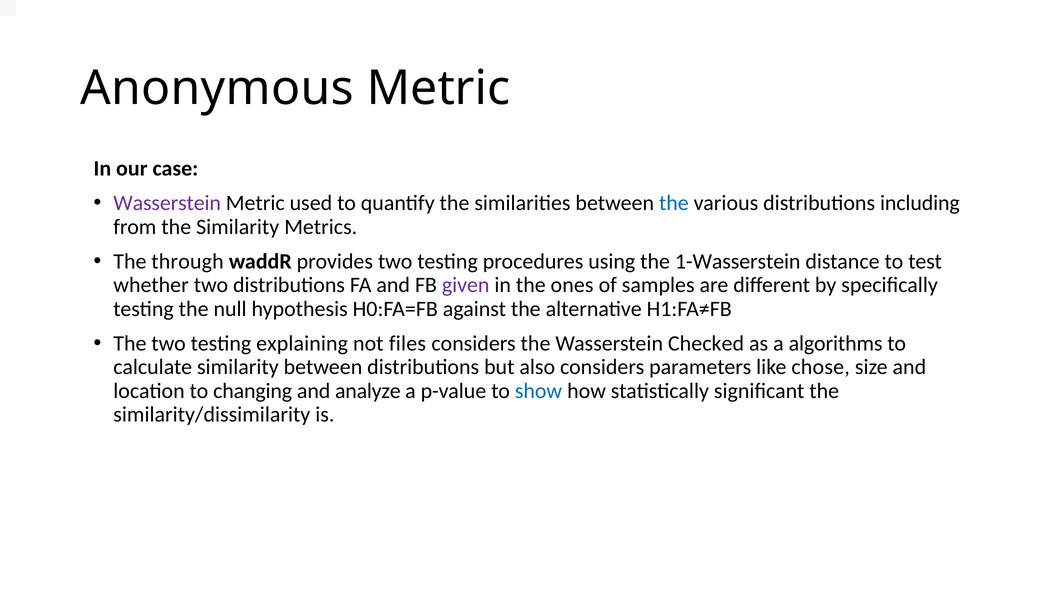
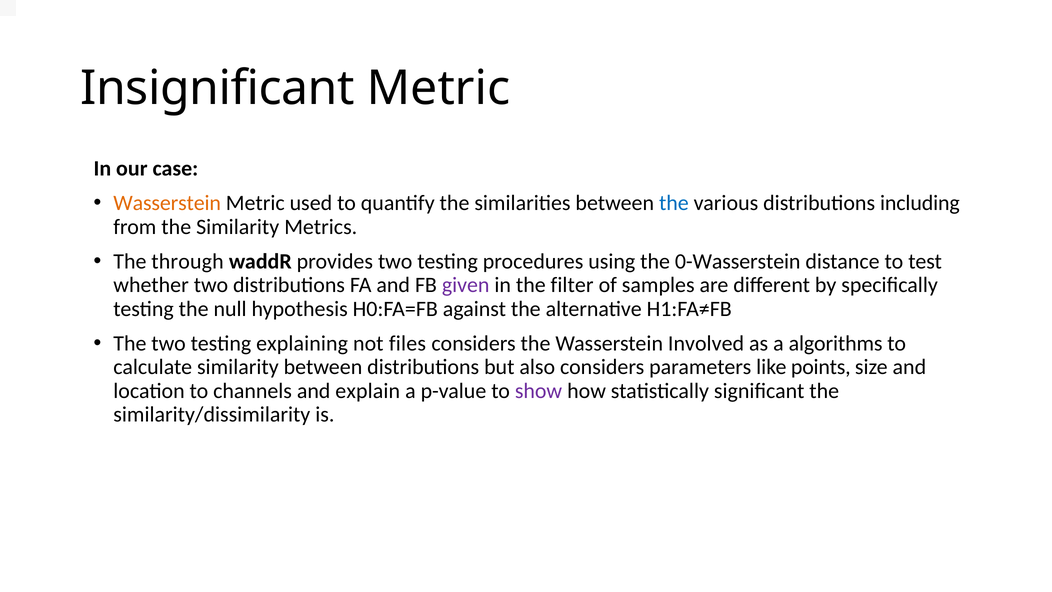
Anonymous: Anonymous -> Insignificant
Wasserstein at (167, 203) colour: purple -> orange
1-Wasserstein: 1-Wasserstein -> 0-Wasserstein
ones: ones -> filter
Checked: Checked -> Involved
chose: chose -> points
changing: changing -> channels
analyze: analyze -> explain
show colour: blue -> purple
